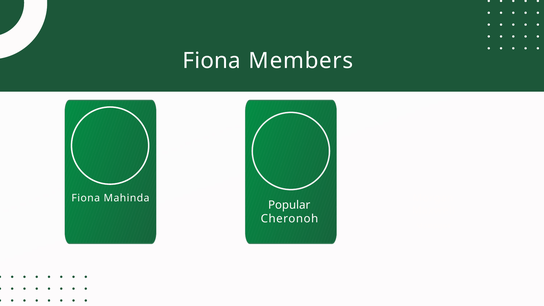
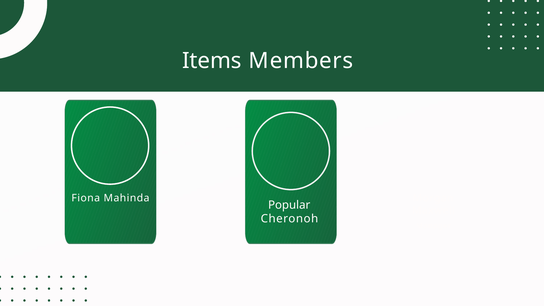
Fiona at (212, 61): Fiona -> Items
